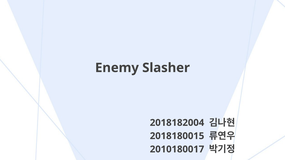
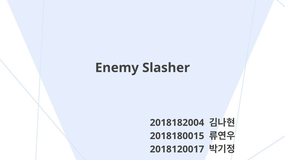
2010180017: 2010180017 -> 2018120017
